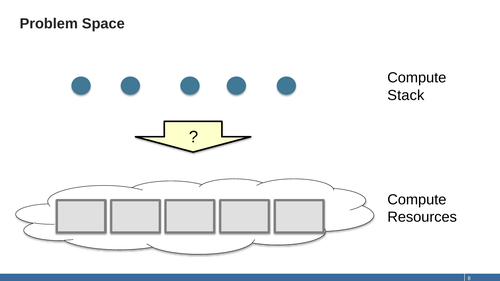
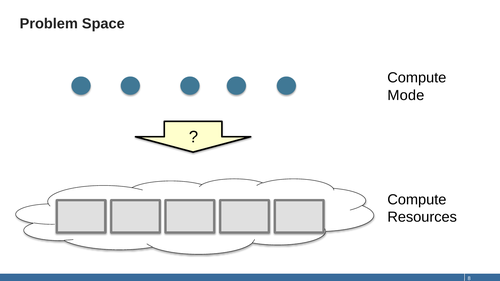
Stack: Stack -> Mode
